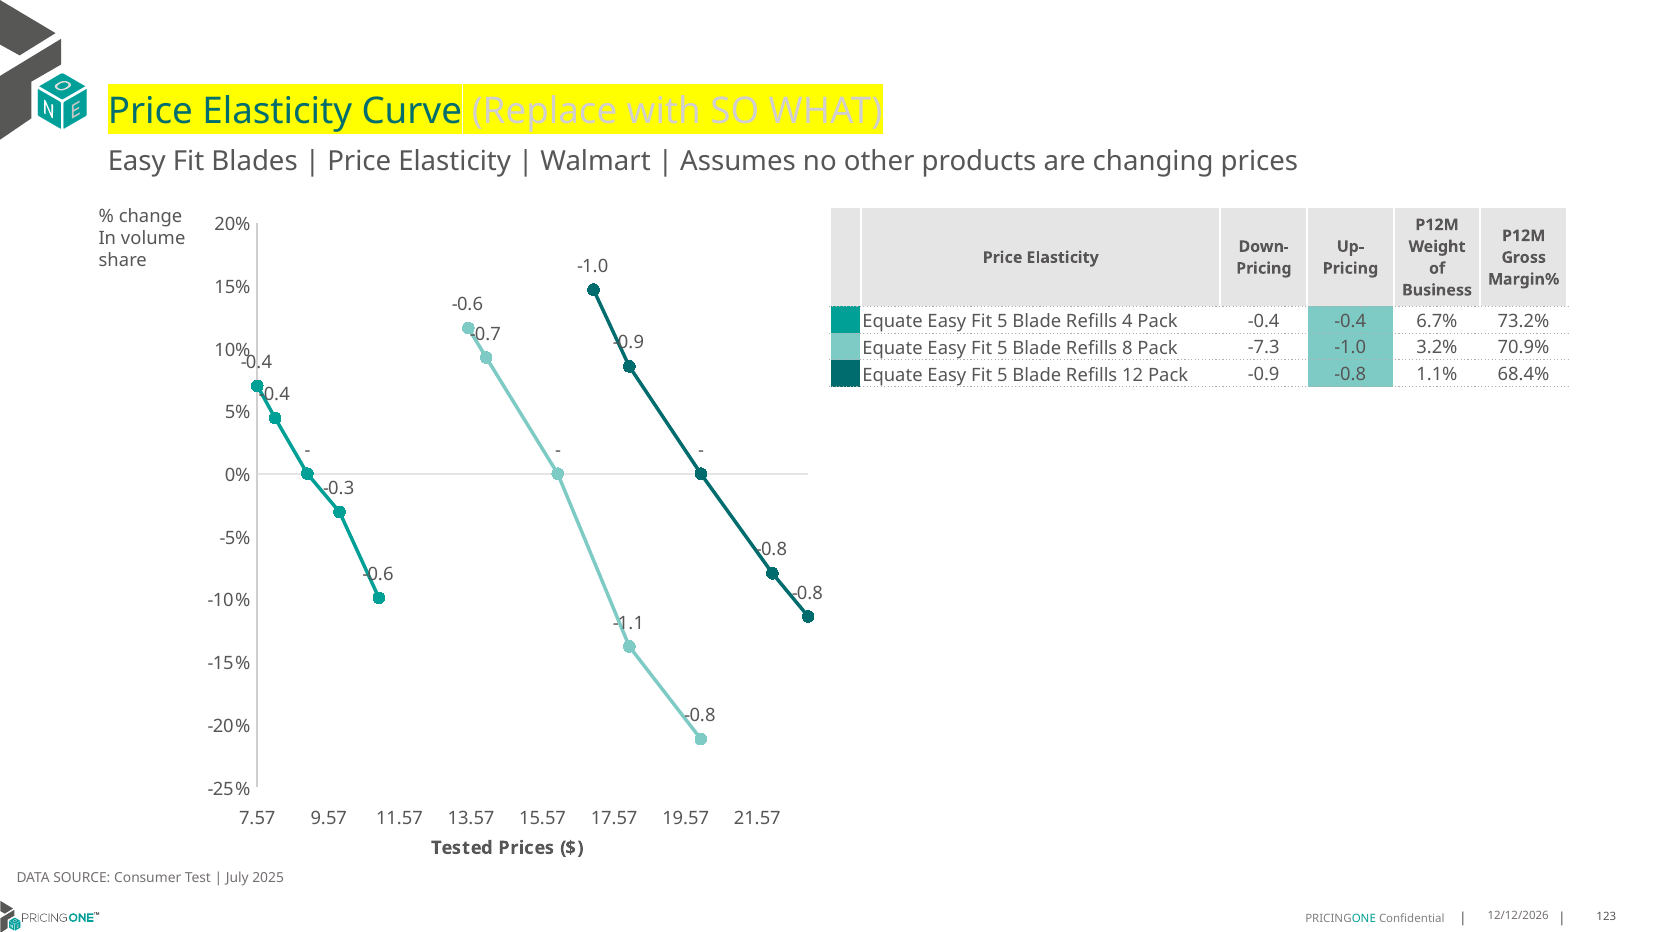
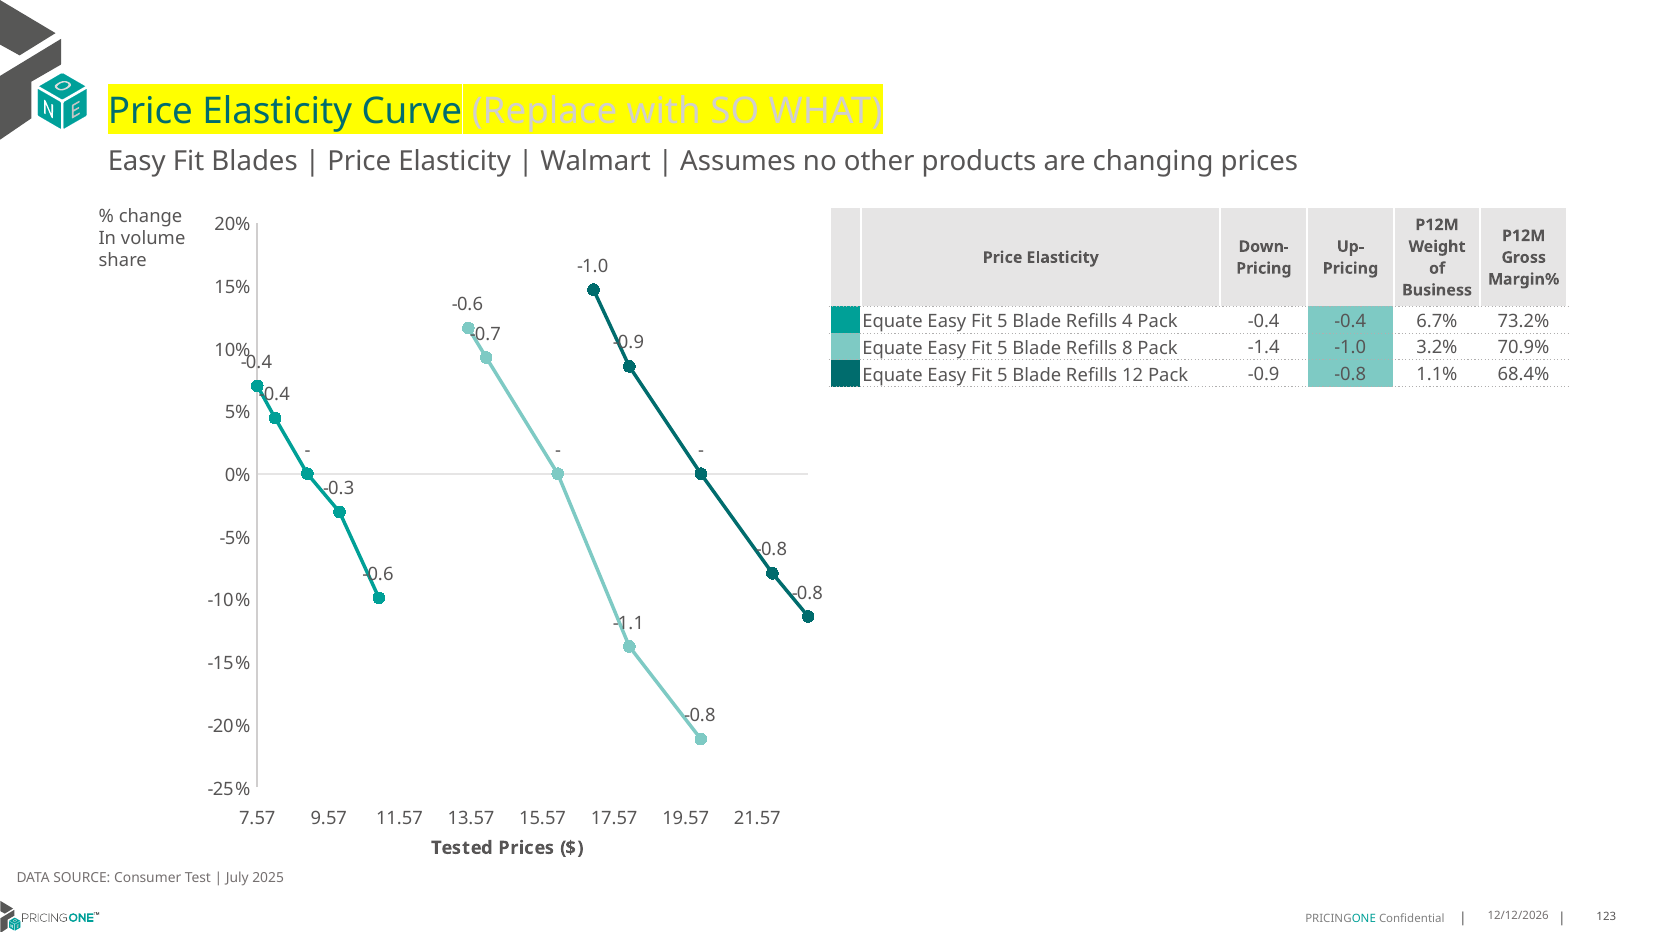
-7.3: -7.3 -> -1.4
